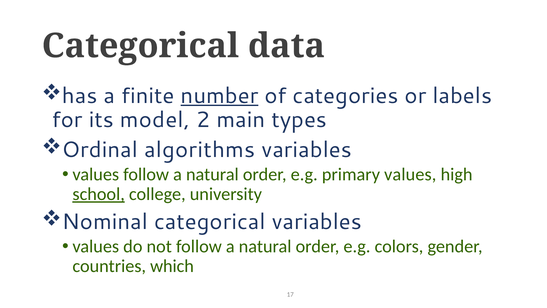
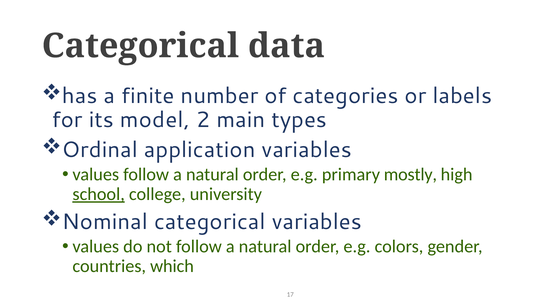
number underline: present -> none
algorithms: algorithms -> application
primary values: values -> mostly
